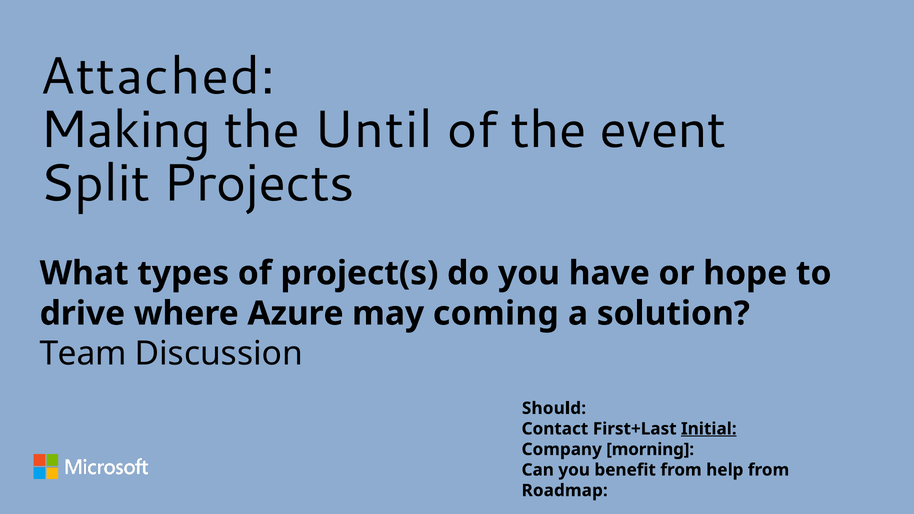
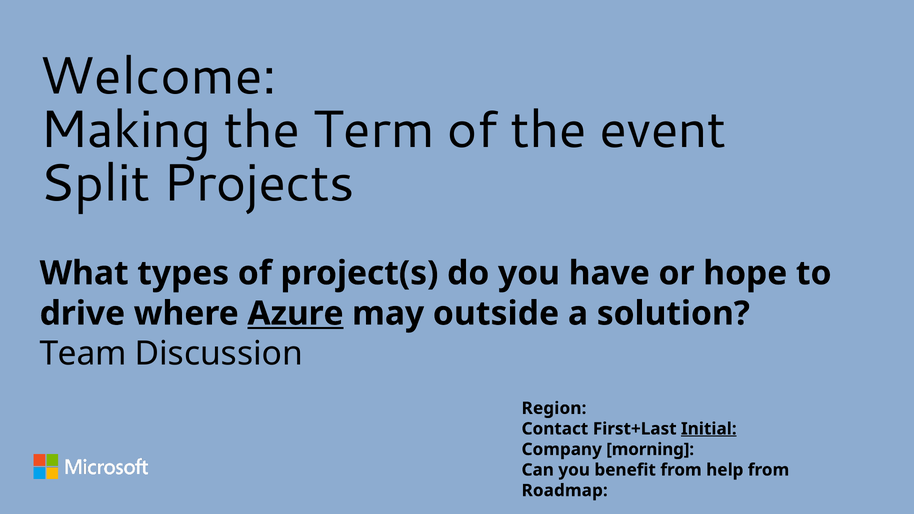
Attached: Attached -> Welcome
Until: Until -> Term
Azure underline: none -> present
coming: coming -> outside
Should: Should -> Region
